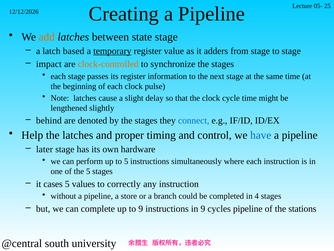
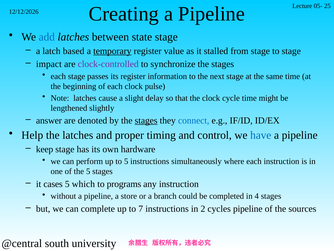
add colour: orange -> blue
adders: adders -> stalled
clock-controlled colour: orange -> purple
behind: behind -> answer
stages at (146, 120) underline: none -> present
later: later -> keep
values: values -> which
correctly: correctly -> programs
to 9: 9 -> 7
in 9: 9 -> 2
stations: stations -> sources
